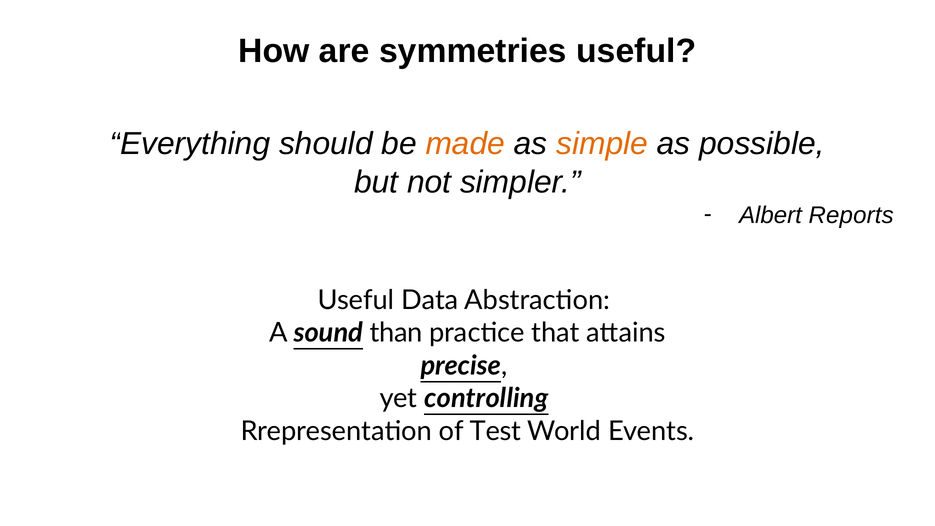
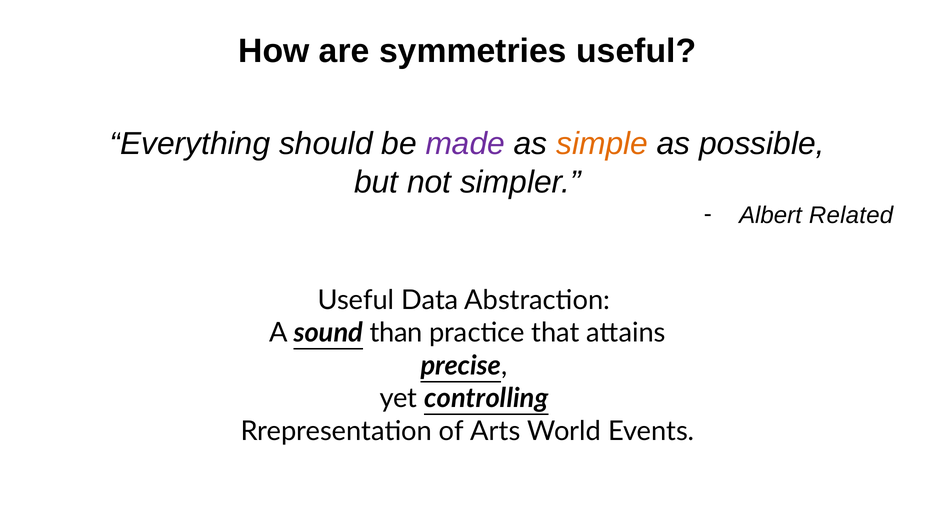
made colour: orange -> purple
Reports: Reports -> Related
Test: Test -> Arts
